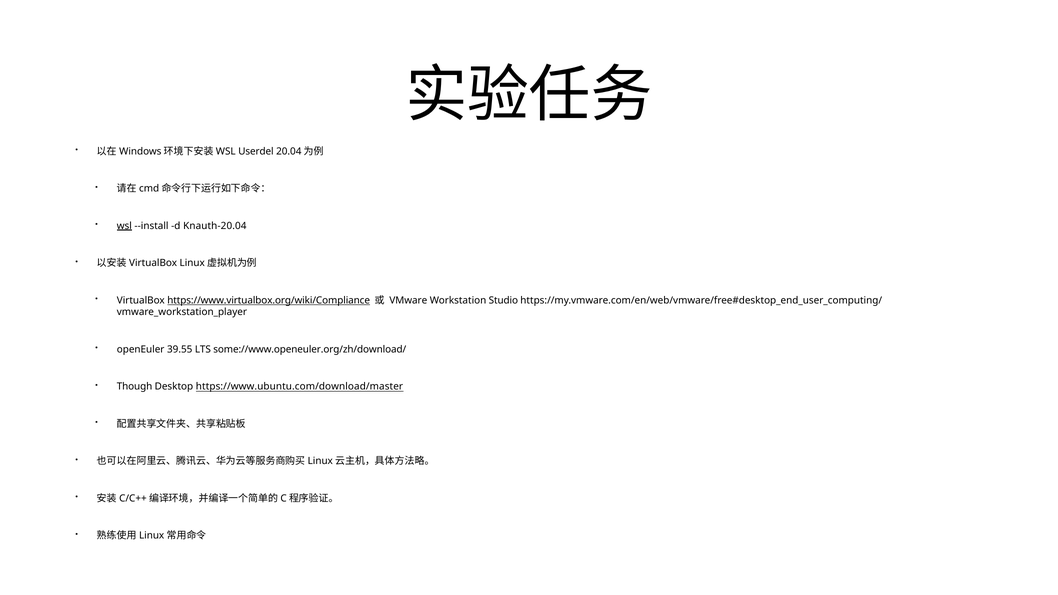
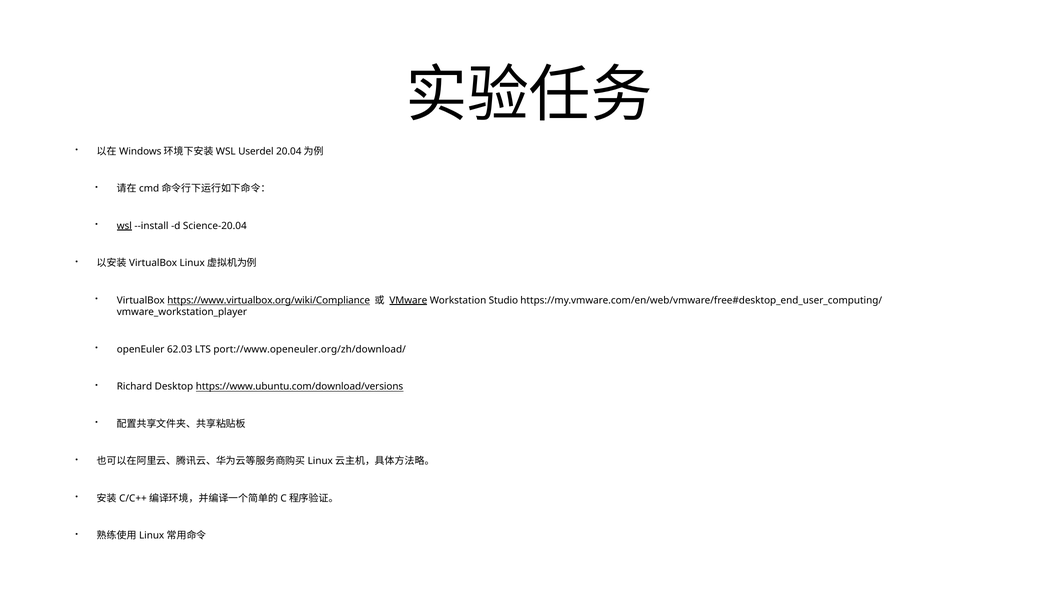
Knauth-20.04: Knauth-20.04 -> Science-20.04
VMware underline: none -> present
39.55: 39.55 -> 62.03
some://www.openeuler.org/zh/download/: some://www.openeuler.org/zh/download/ -> port://www.openeuler.org/zh/download/
Though: Though -> Richard
https://www.ubuntu.com/download/master: https://www.ubuntu.com/download/master -> https://www.ubuntu.com/download/versions
